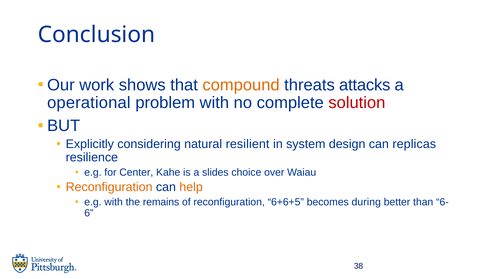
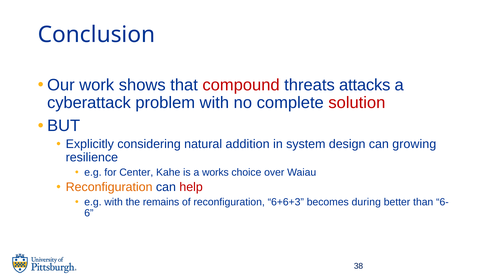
compound colour: orange -> red
operational: operational -> cyberattack
resilient: resilient -> addition
replicas: replicas -> growing
slides: slides -> works
help colour: orange -> red
6+6+5: 6+6+5 -> 6+6+3
